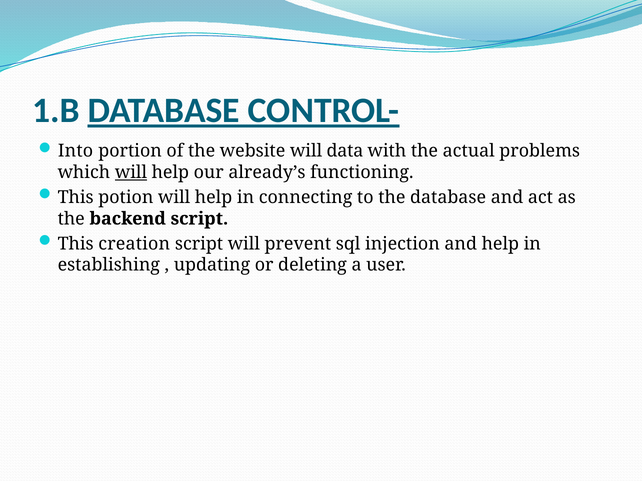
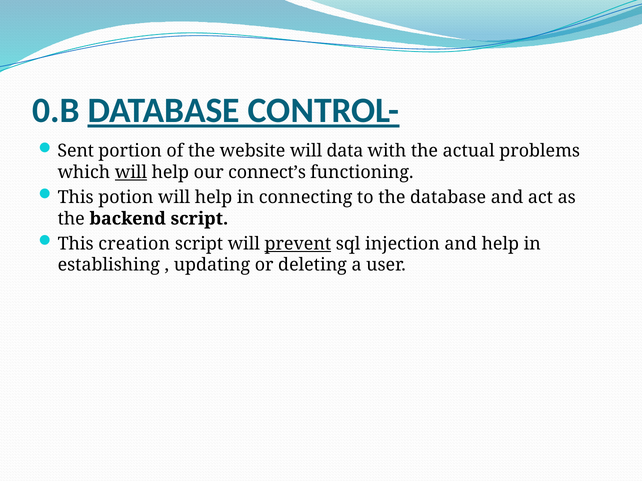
1.B: 1.B -> 0.B
Into: Into -> Sent
already’s: already’s -> connect’s
prevent underline: none -> present
